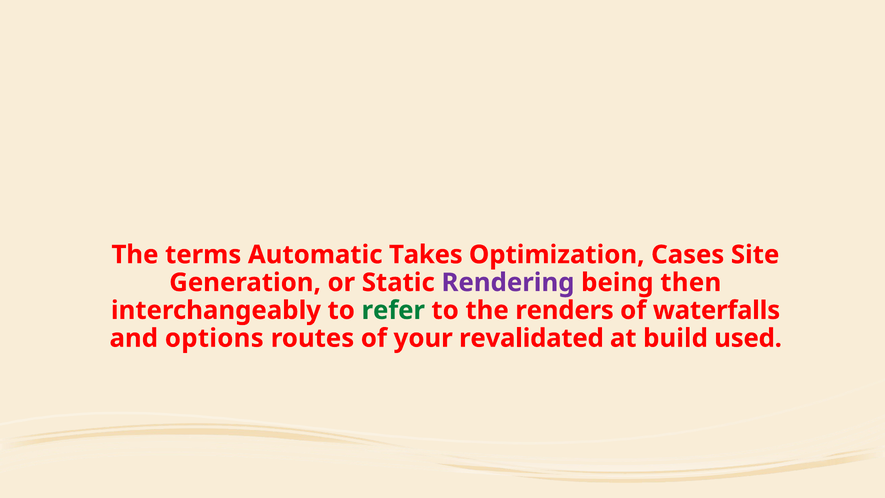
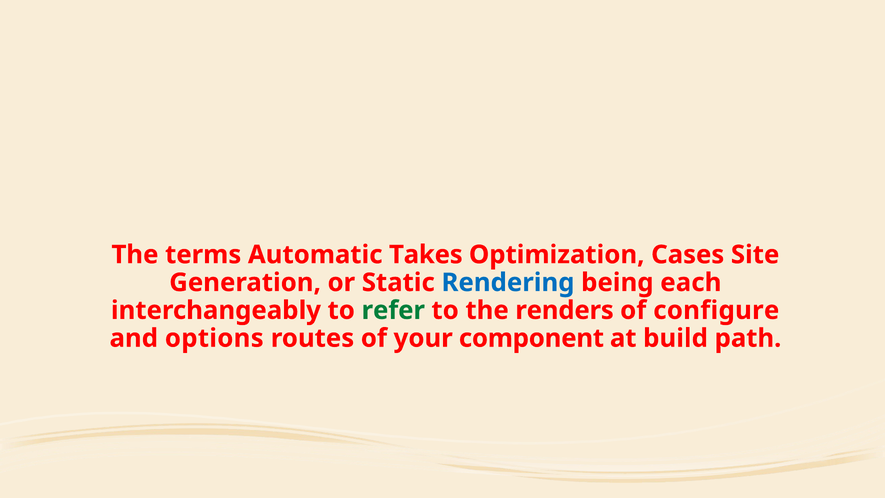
Rendering colour: purple -> blue
then: then -> each
waterfalls: waterfalls -> configure
revalidated: revalidated -> component
used: used -> path
